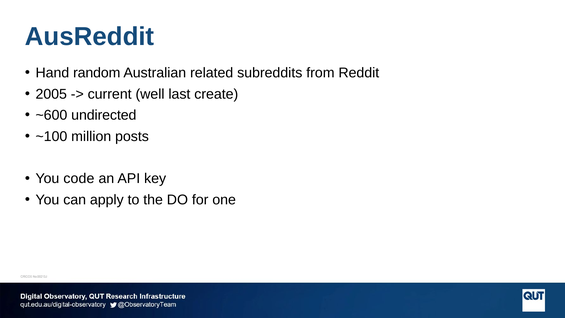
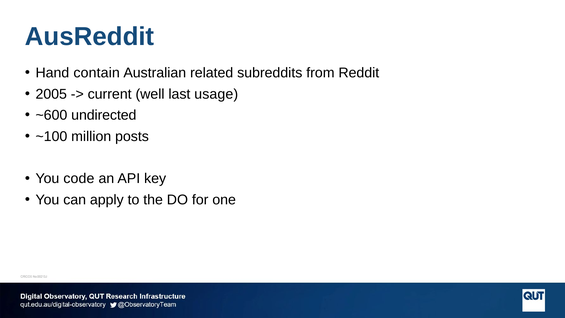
random: random -> contain
create: create -> usage
